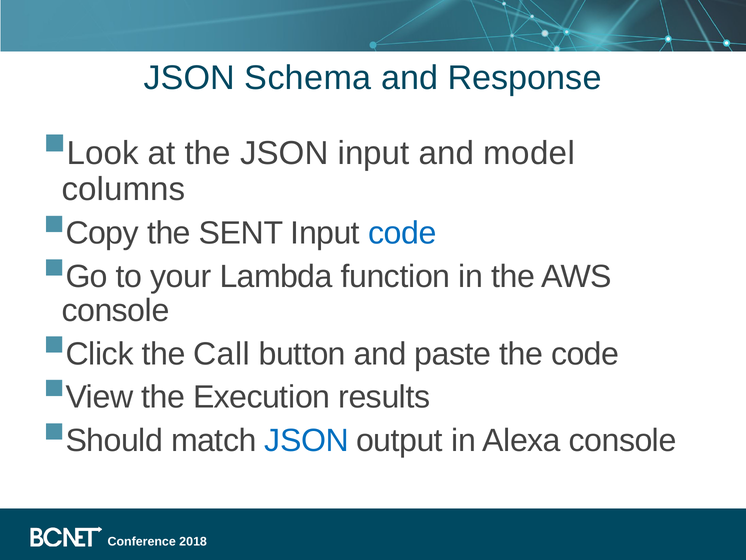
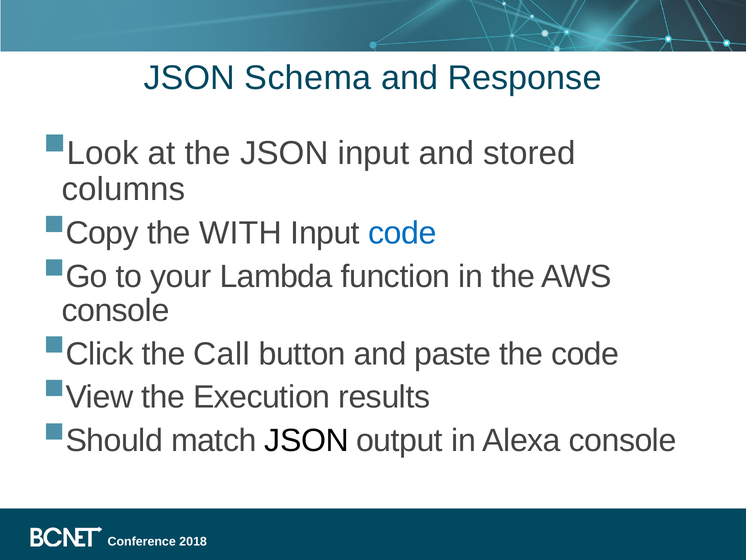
model: model -> stored
SENT: SENT -> WITH
JSON at (307, 440) colour: blue -> black
